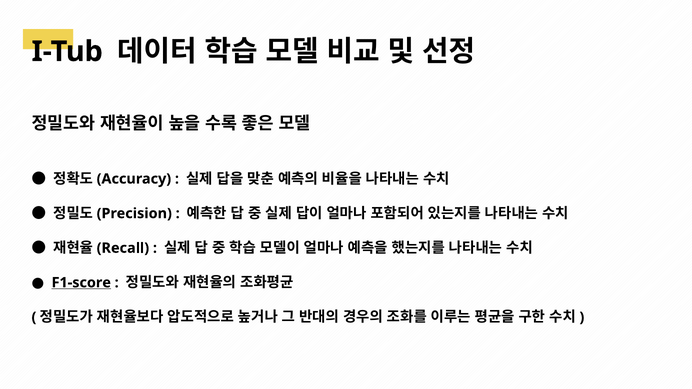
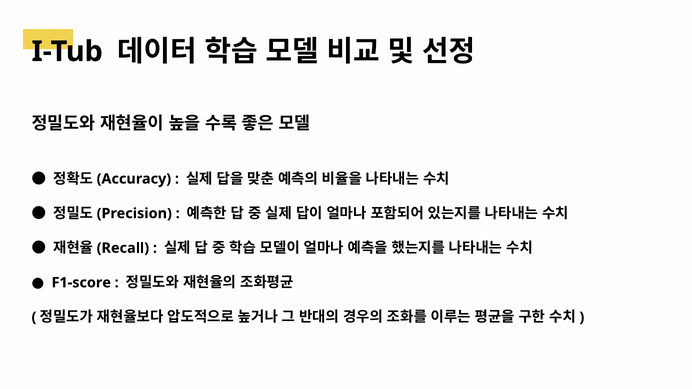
F1-score underline: present -> none
